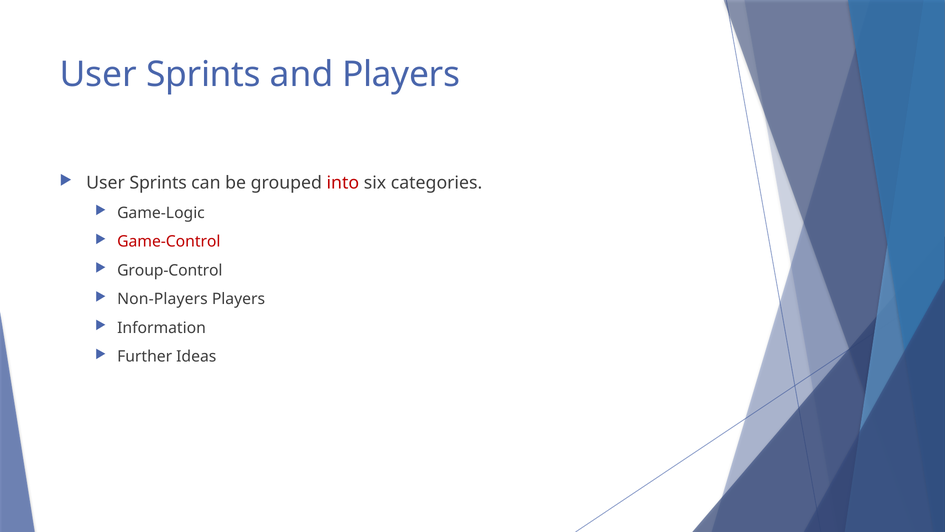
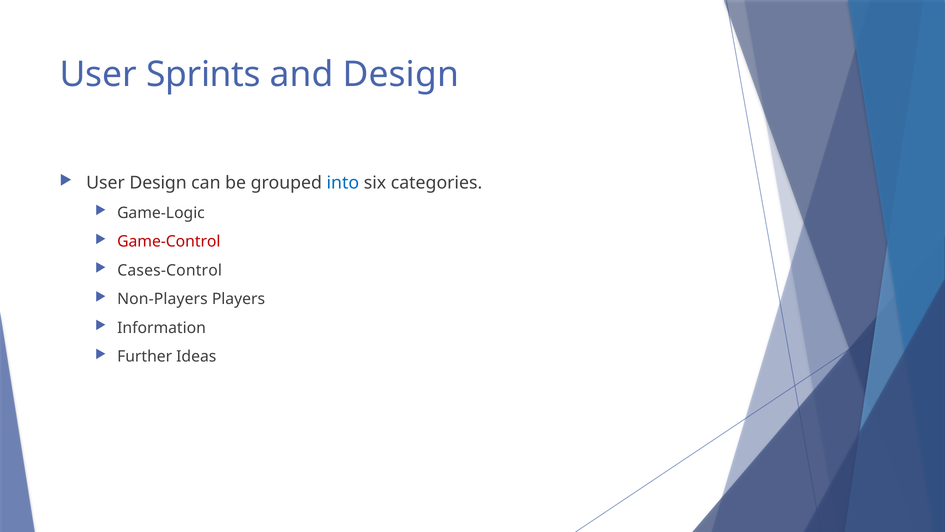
and Players: Players -> Design
Sprints at (158, 183): Sprints -> Design
into colour: red -> blue
Group-Control: Group-Control -> Cases-Control
